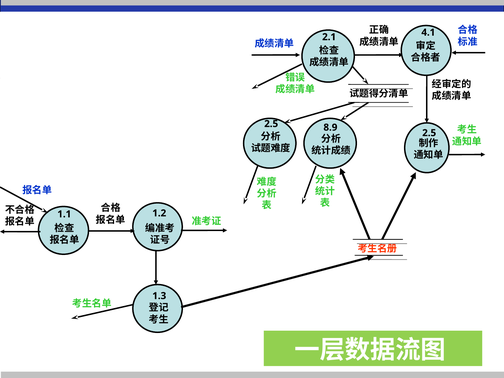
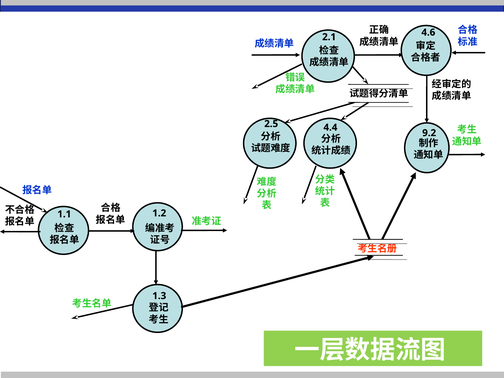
4.1: 4.1 -> 4.6
8.9: 8.9 -> 4.4
2.5 at (429, 133): 2.5 -> 9.2
